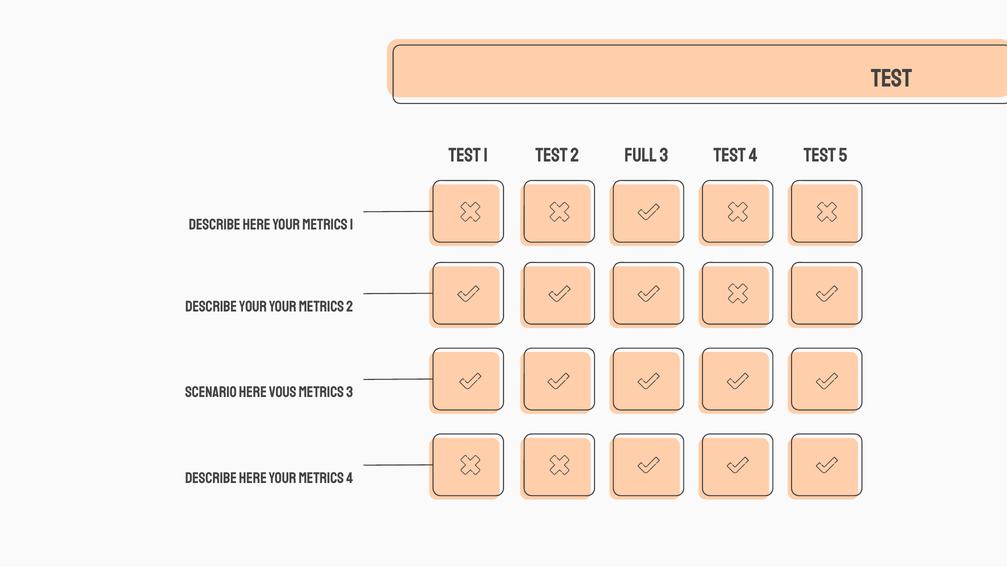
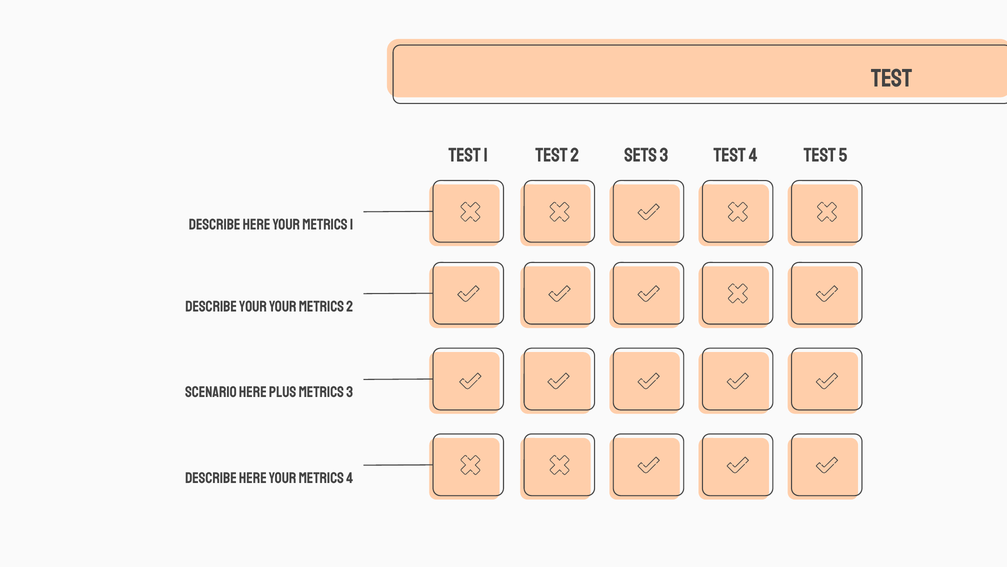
FULL: FULL -> SETS
vous: vous -> plus
